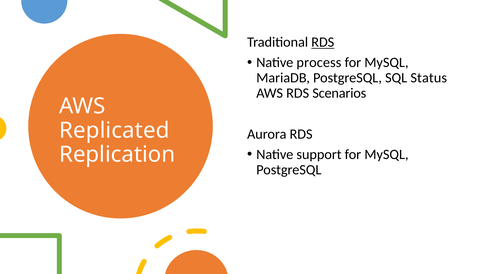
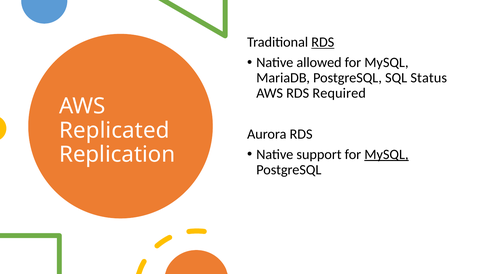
process: process -> allowed
Scenarios: Scenarios -> Required
MySQL at (386, 154) underline: none -> present
